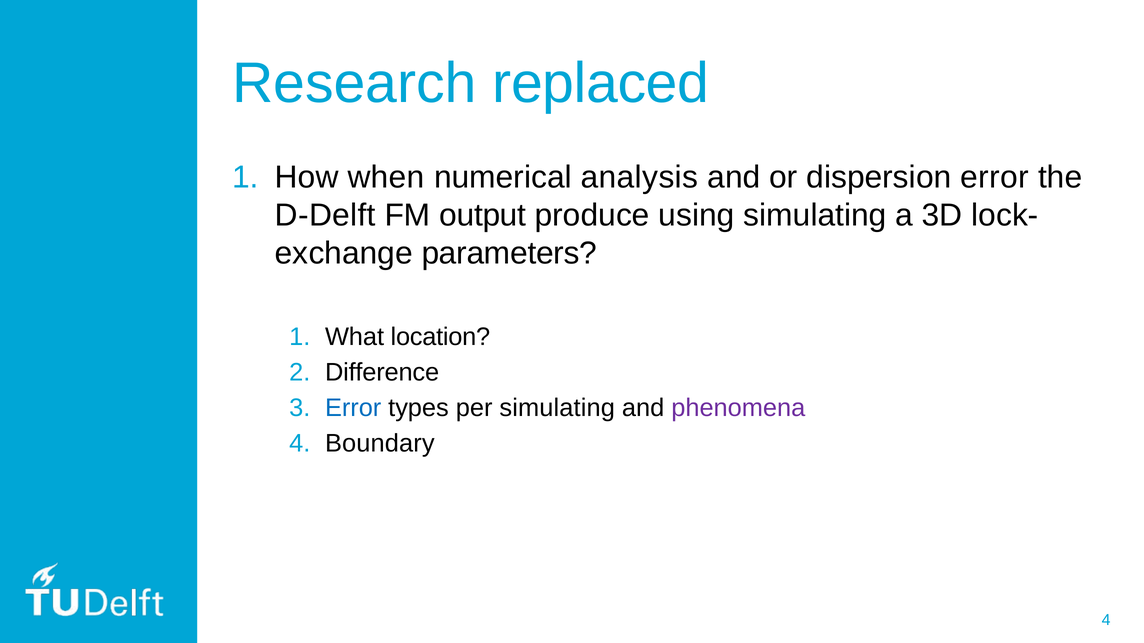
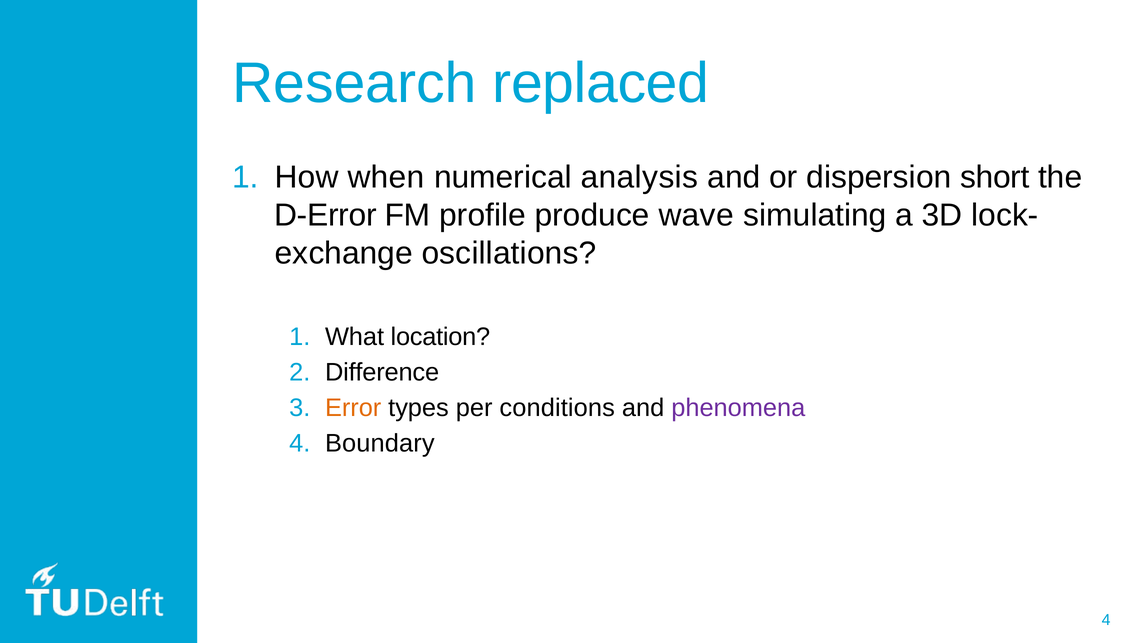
dispersion error: error -> short
D-Delft: D-Delft -> D-Error
output: output -> profile
using: using -> wave
parameters: parameters -> oscillations
Error at (353, 408) colour: blue -> orange
per simulating: simulating -> conditions
